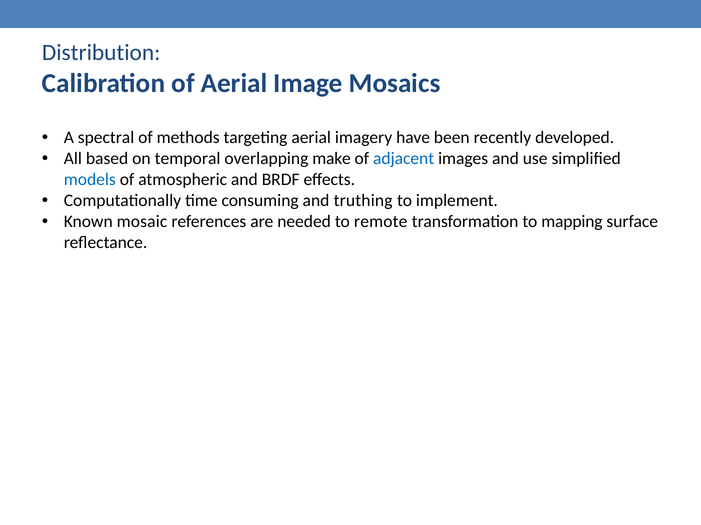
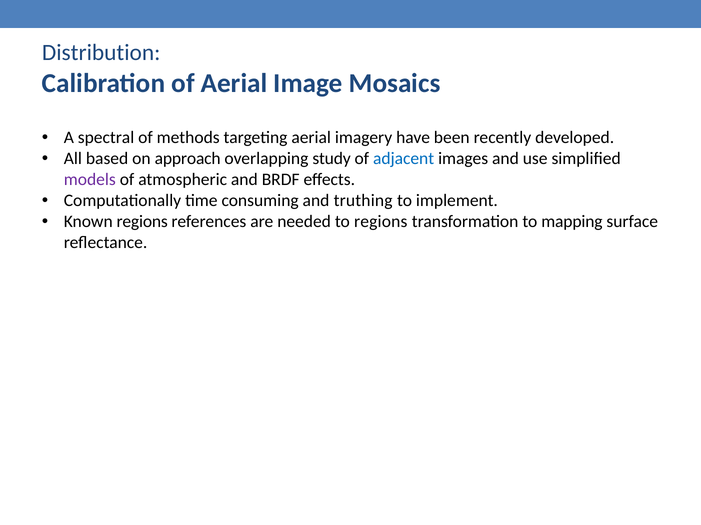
temporal: temporal -> approach
make: make -> study
models colour: blue -> purple
Known mosaic: mosaic -> regions
to remote: remote -> regions
